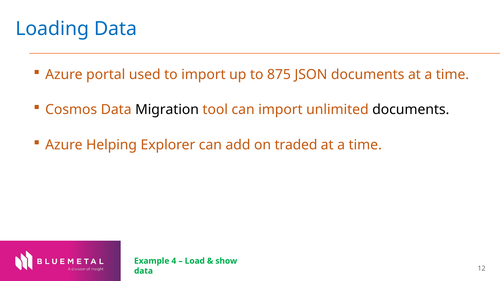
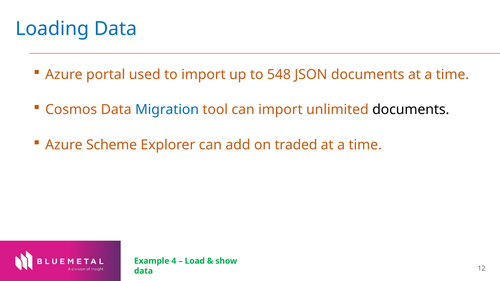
875: 875 -> 548
Migration colour: black -> blue
Helping: Helping -> Scheme
